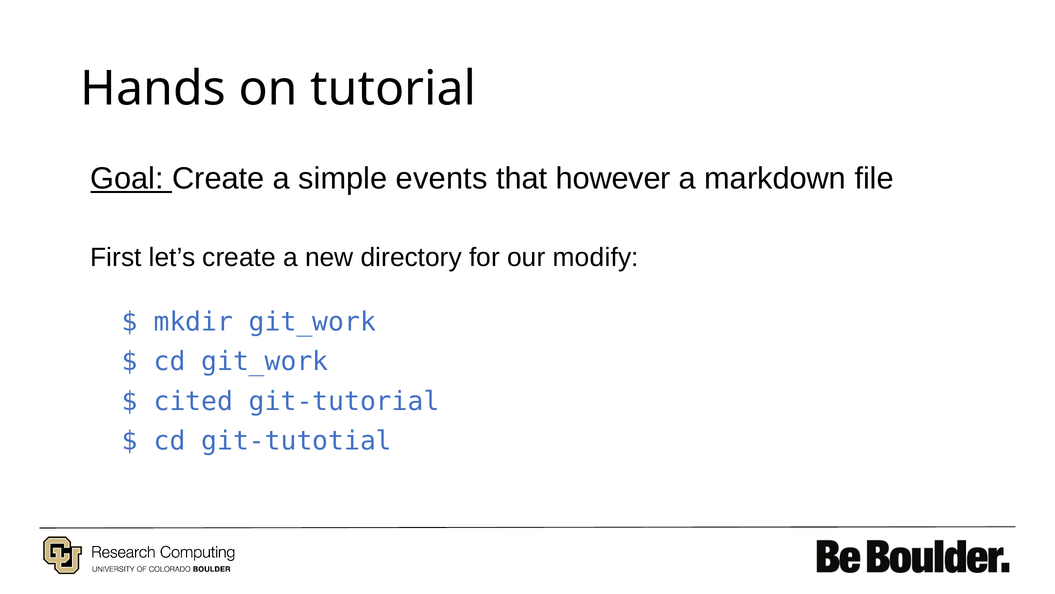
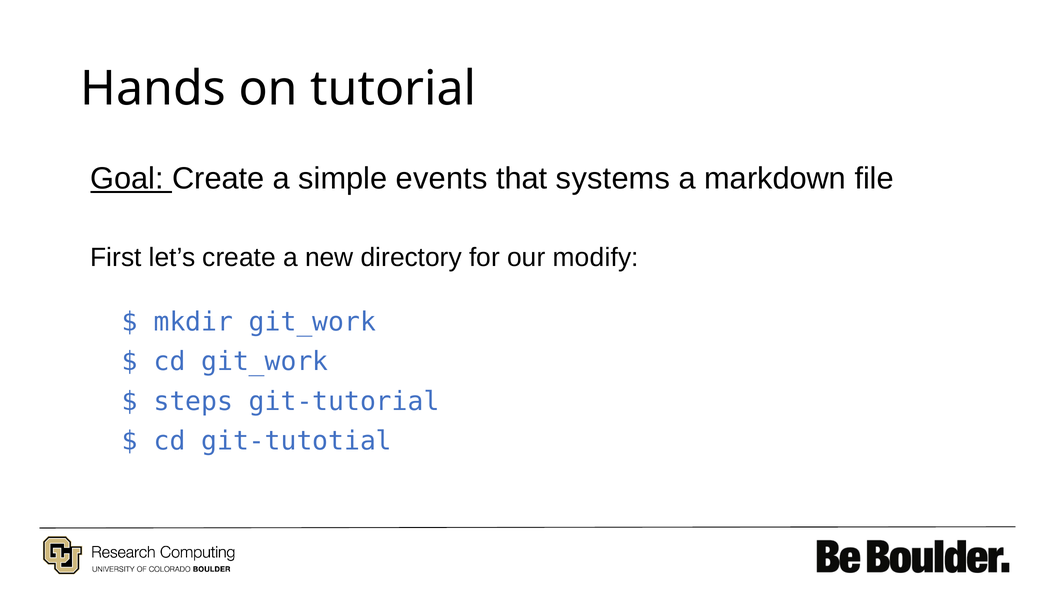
however: however -> systems
cited: cited -> steps
